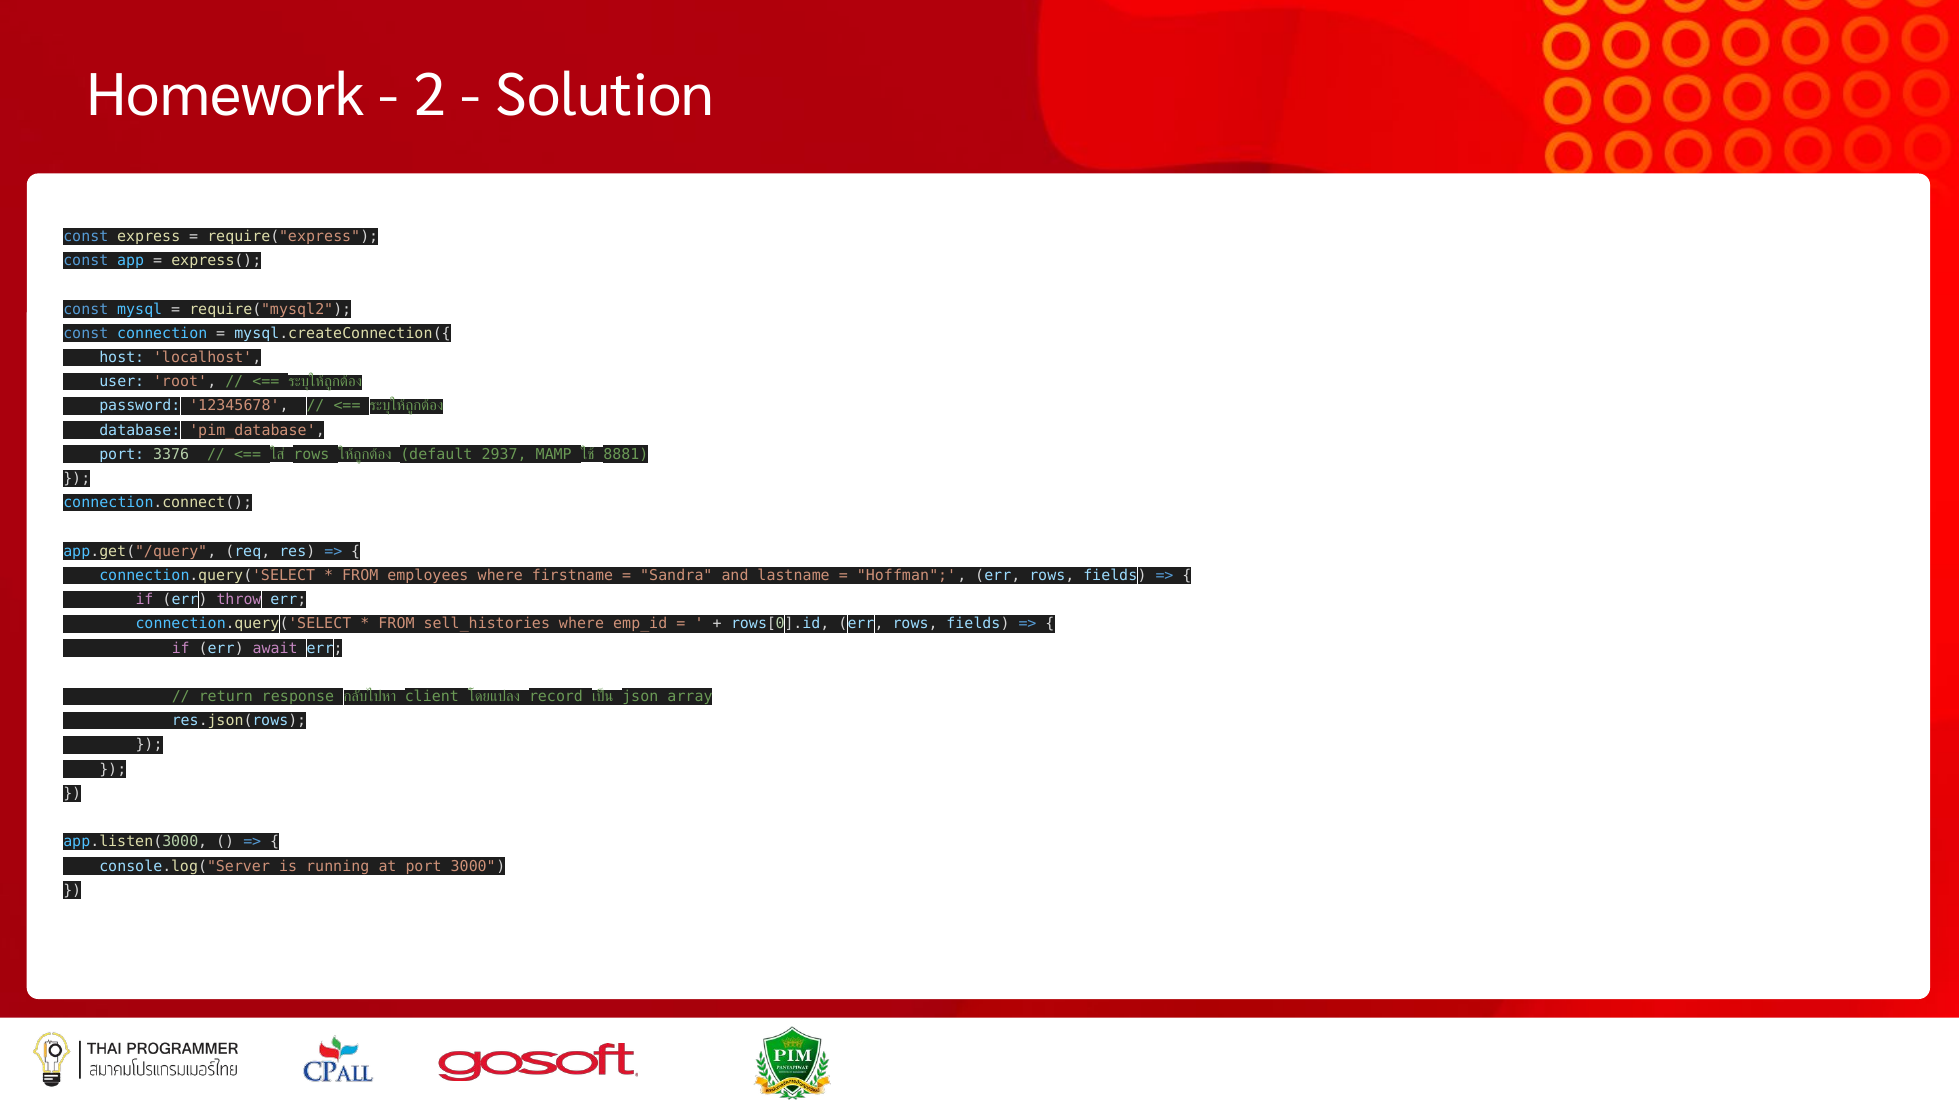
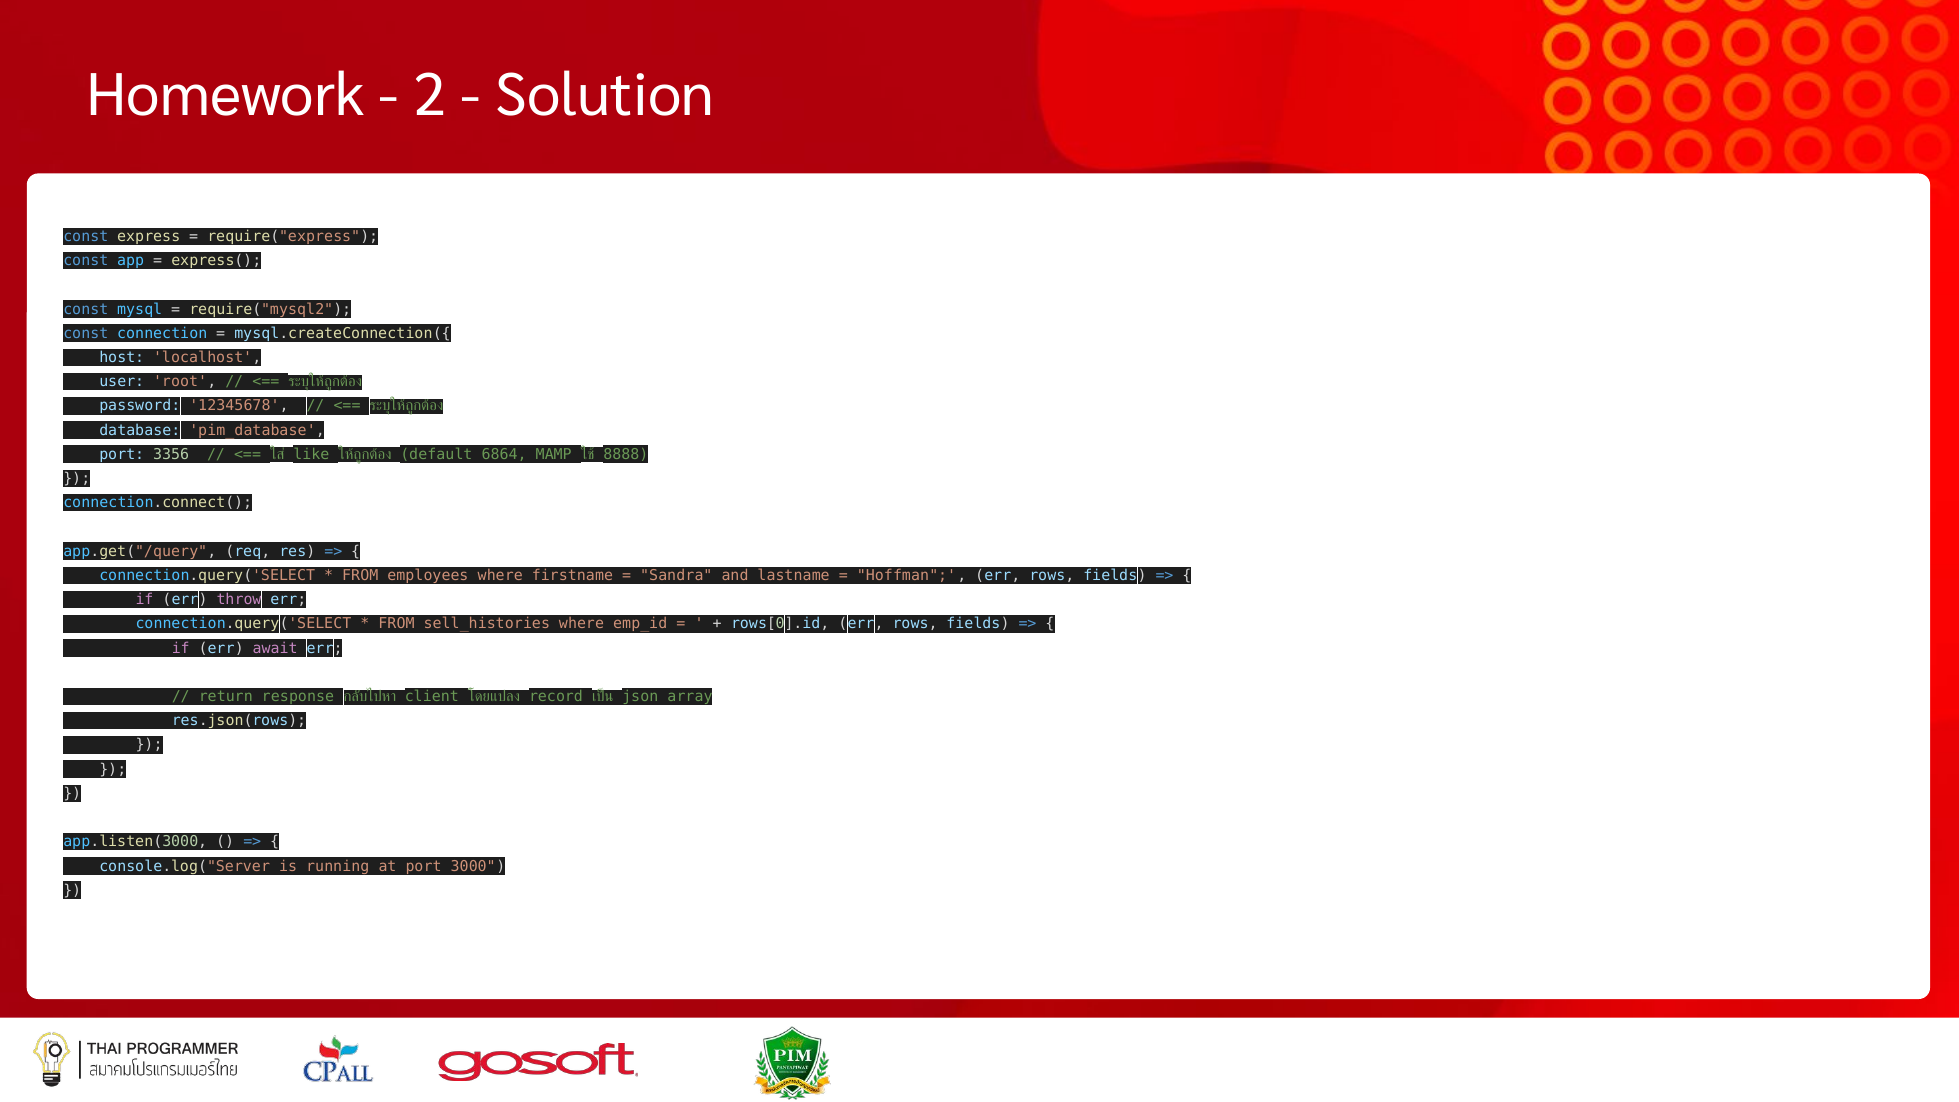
3376: 3376 -> 3356
rows at (311, 454): rows -> like
2937: 2937 -> 6864
8881: 8881 -> 8888
